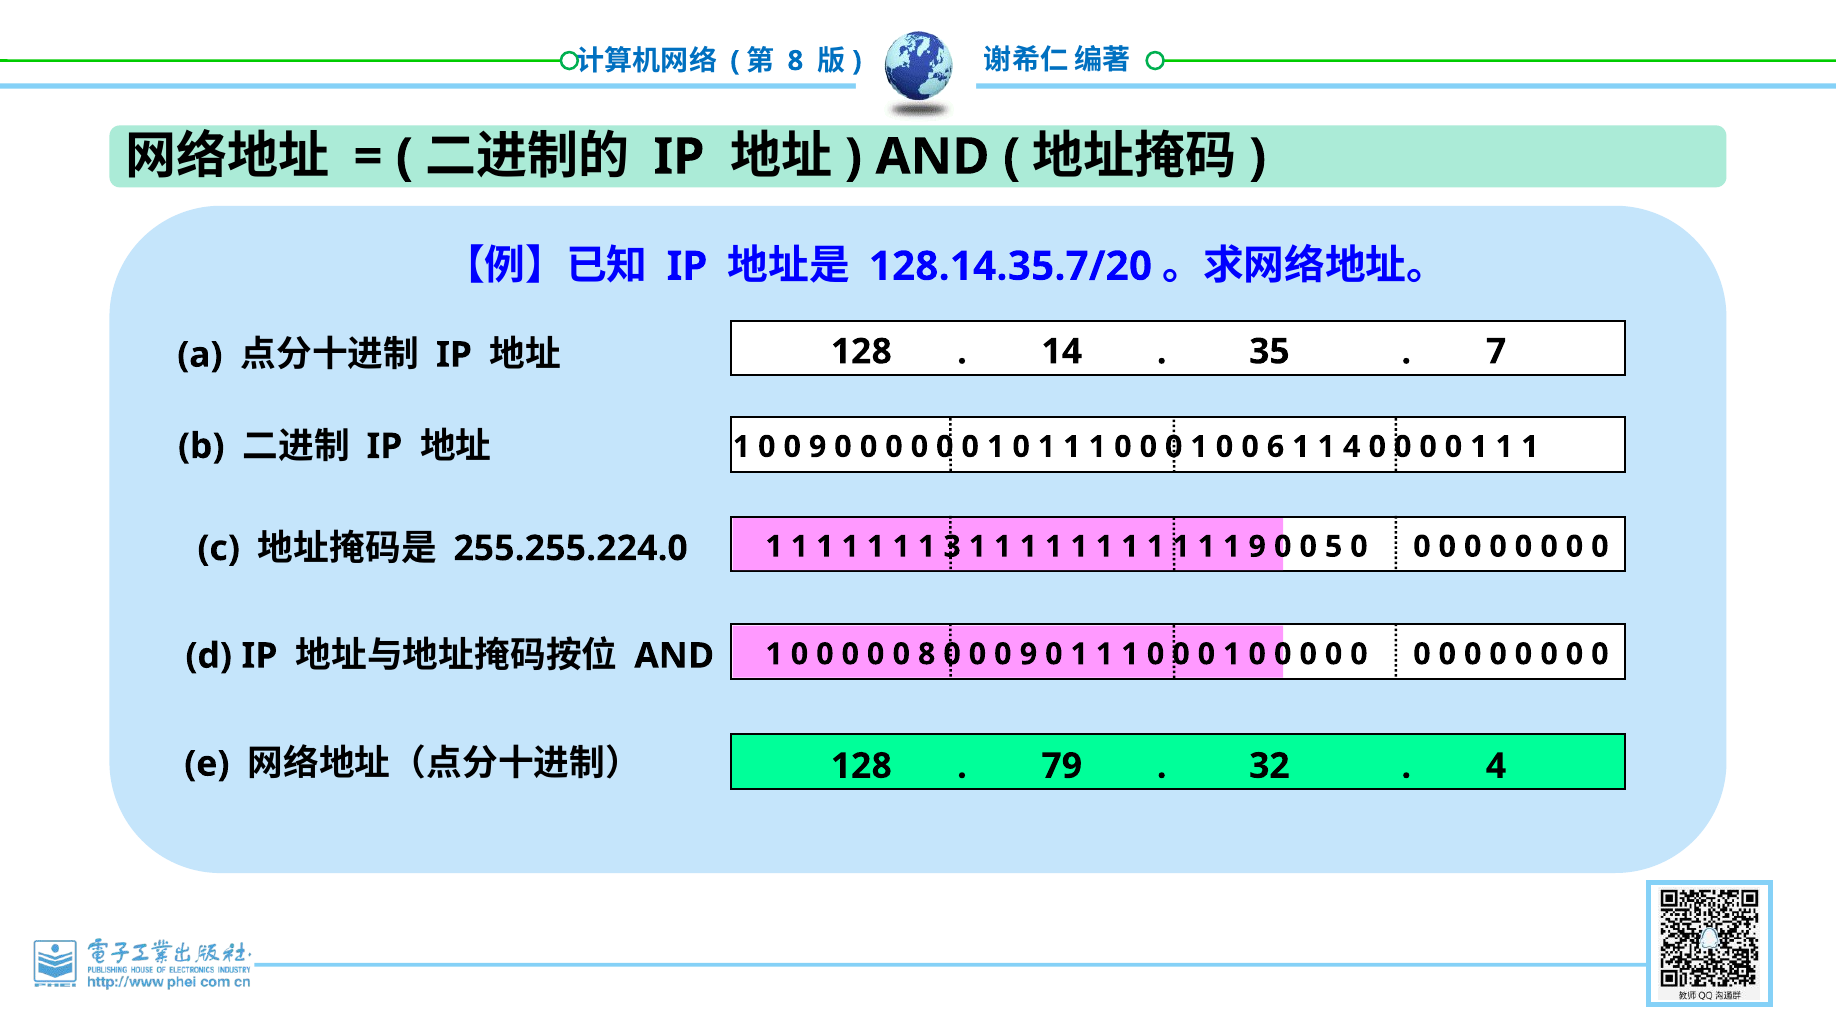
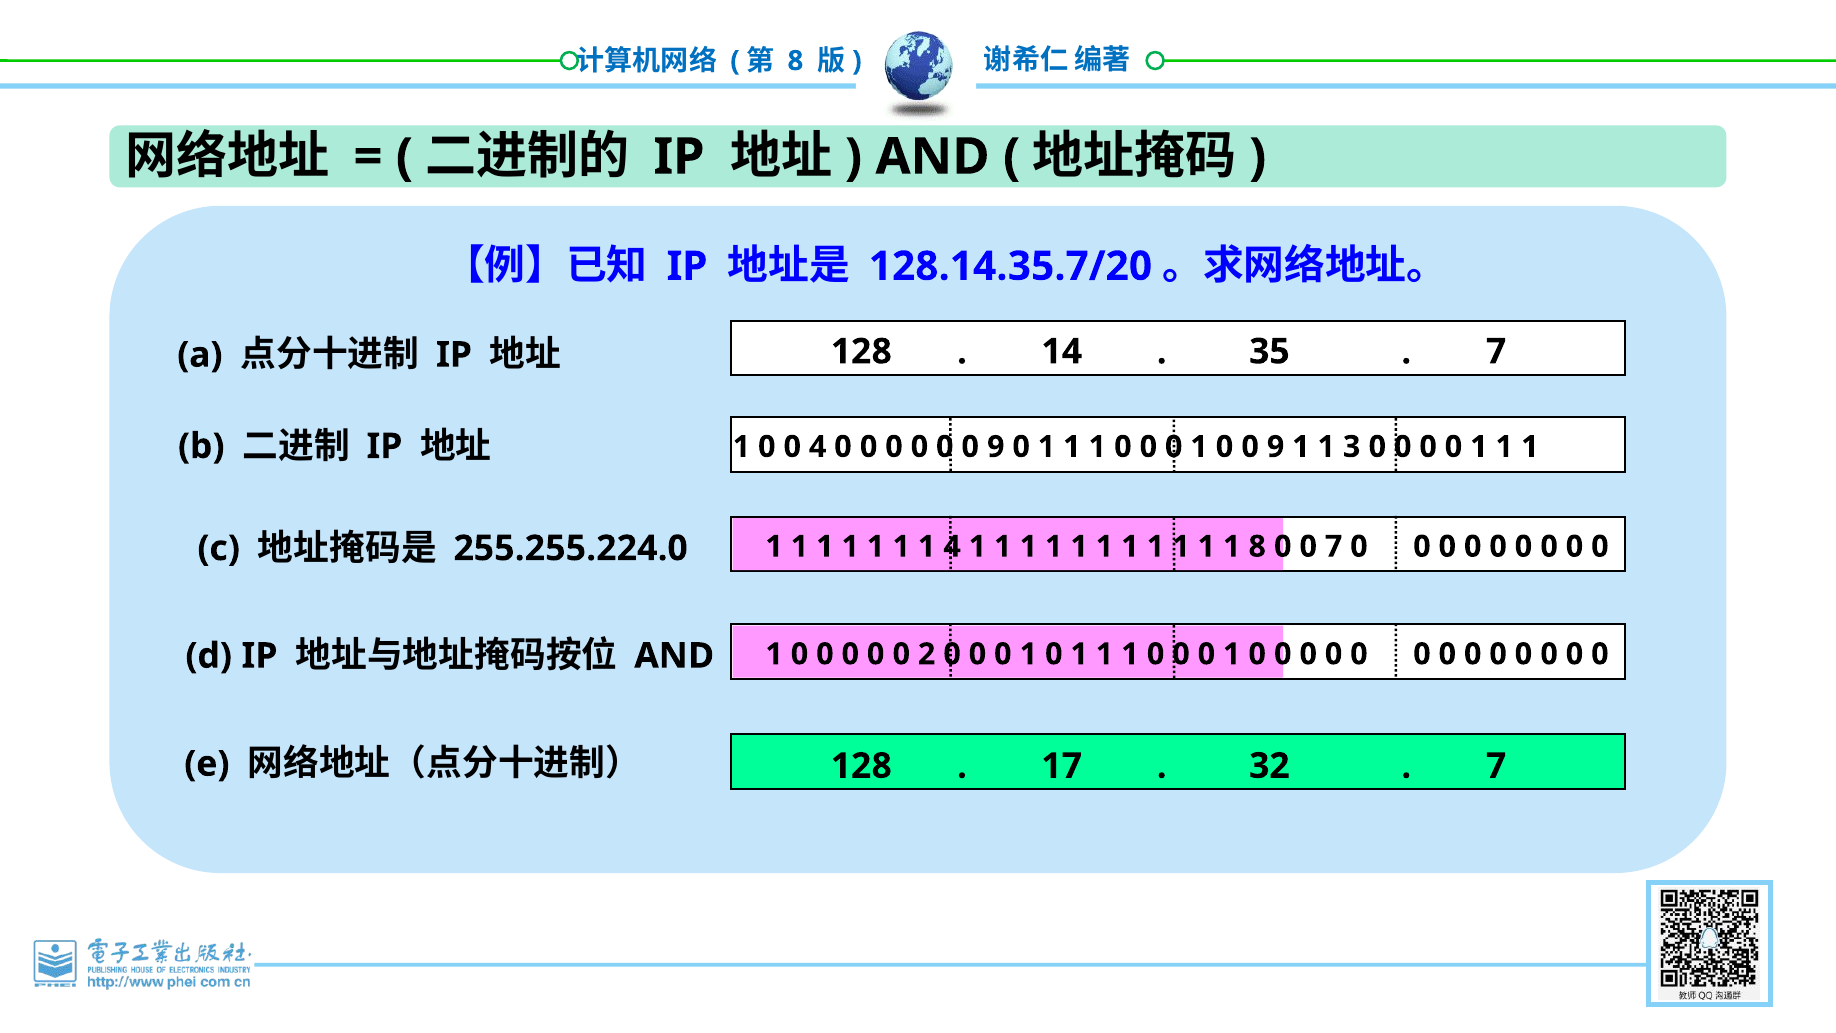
1 0 0 9: 9 -> 4
1 at (996, 447): 1 -> 9
1 0 0 6: 6 -> 9
1 4: 4 -> 3
1 3: 3 -> 4
1 9: 9 -> 8
0 5: 5 -> 7
0 8: 8 -> 2
9 at (1028, 654): 9 -> 1
79: 79 -> 17
4 at (1496, 766): 4 -> 7
